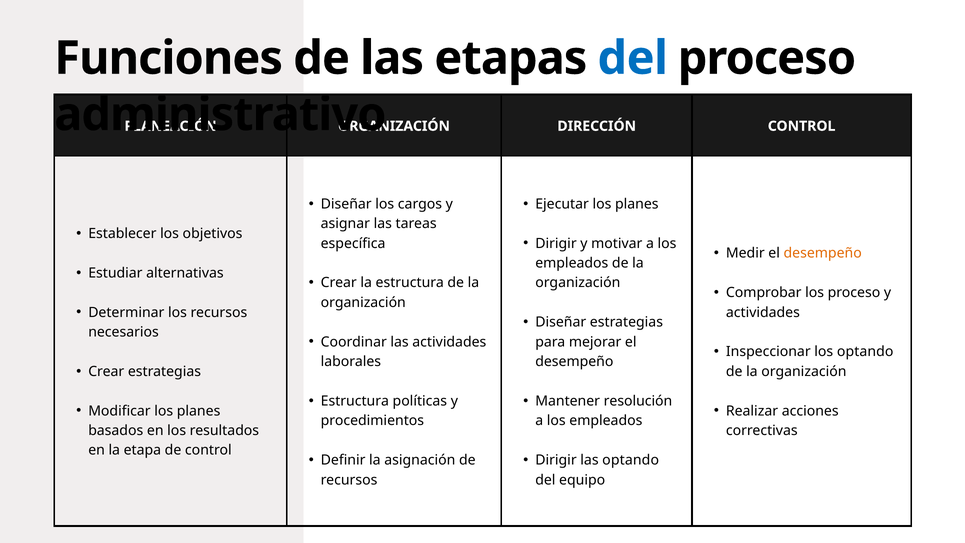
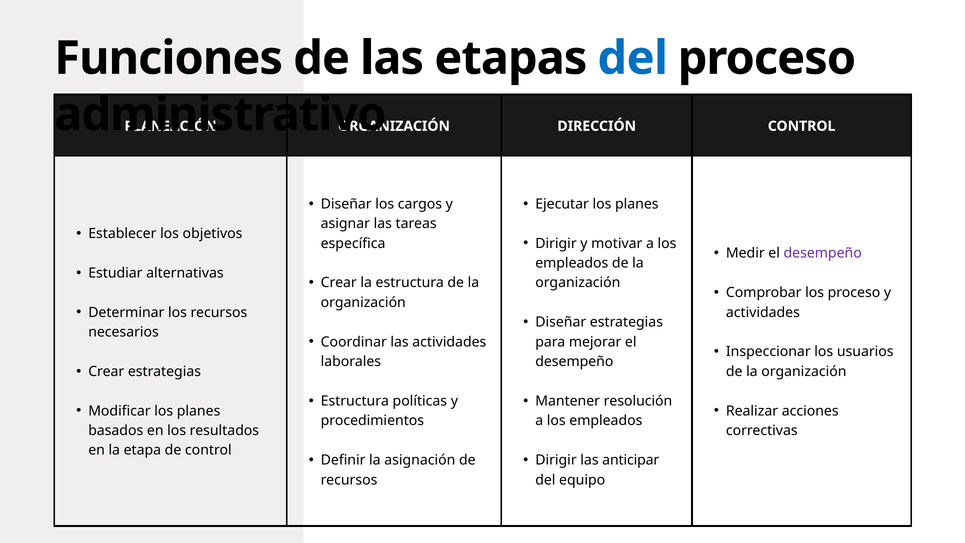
desempeño at (823, 253) colour: orange -> purple
los optando: optando -> usuarios
las optando: optando -> anticipar
